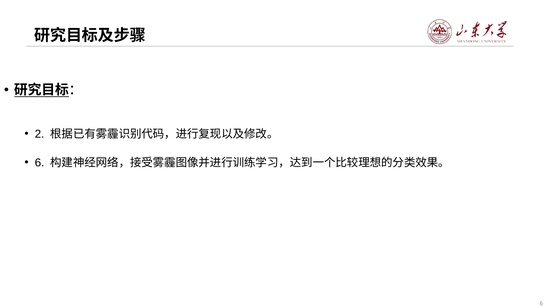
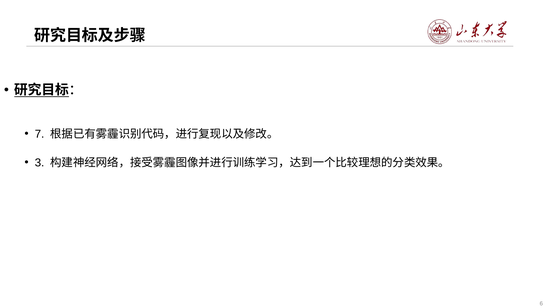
2: 2 -> 7
6 at (40, 163): 6 -> 3
